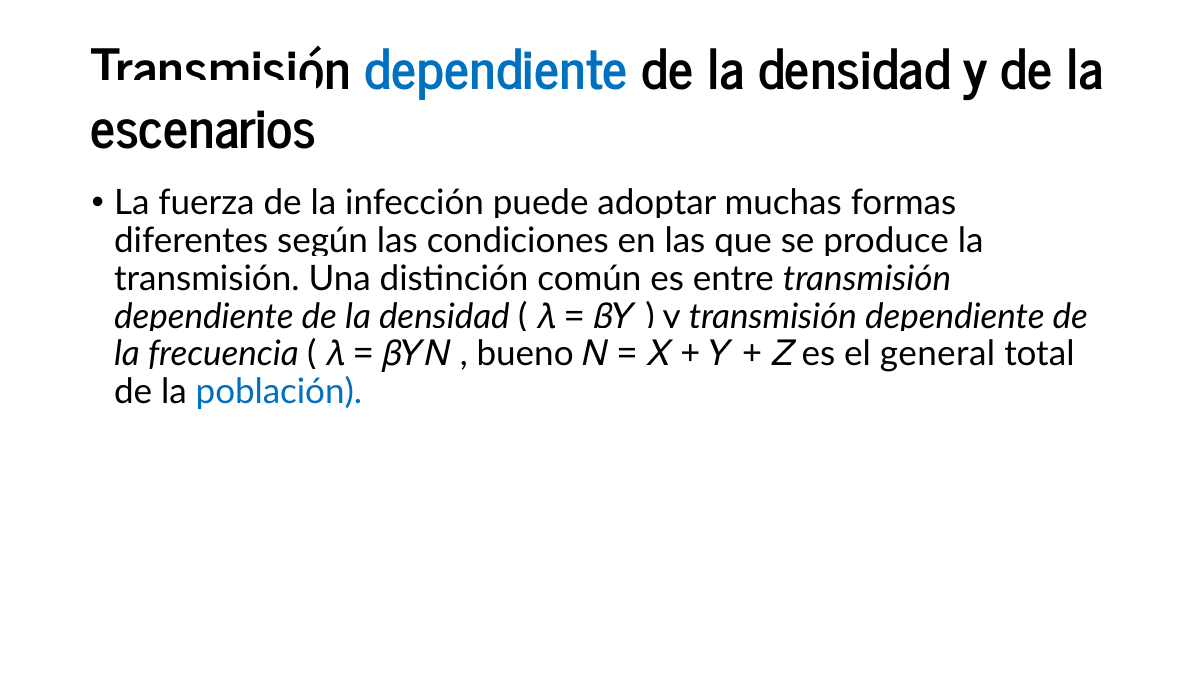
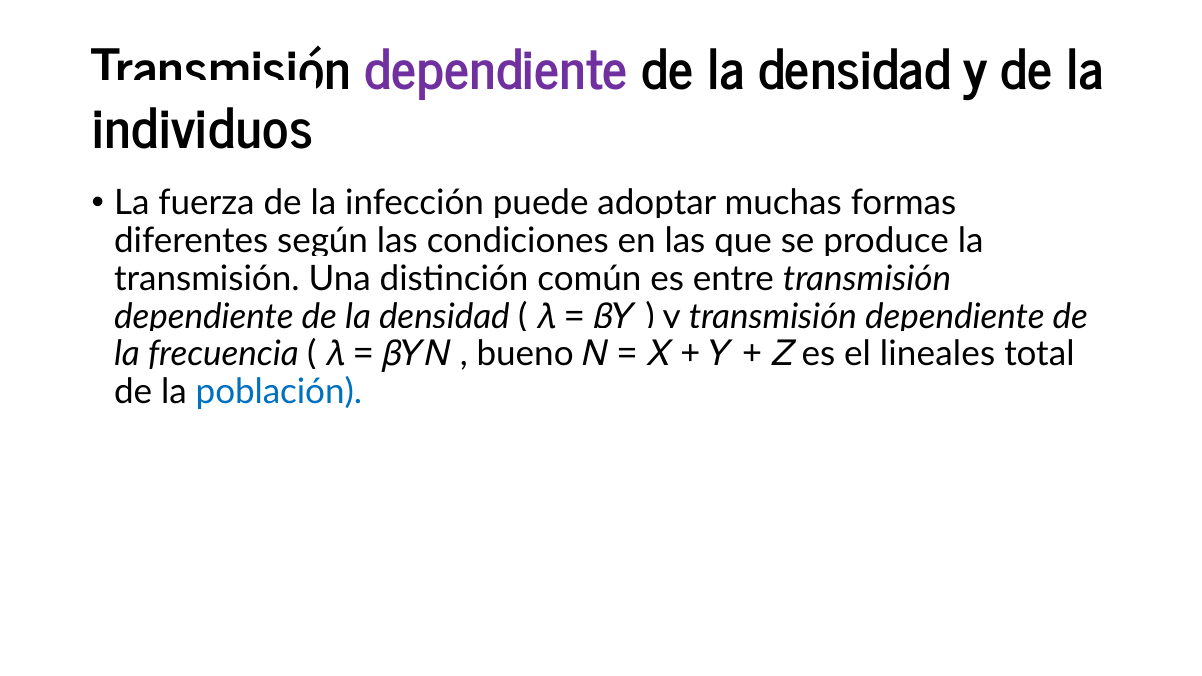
dependiente at (496, 71) colour: blue -> purple
escenarios: escenarios -> individuos
general: general -> lineales
